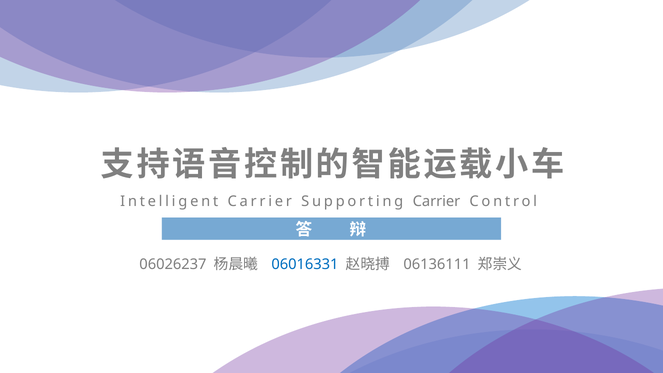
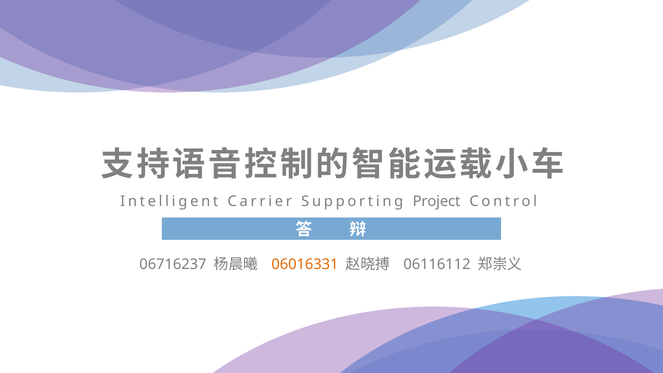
Supporting Carrier: Carrier -> Project
06026237: 06026237 -> 06716237
06016331 colour: blue -> orange
06136111: 06136111 -> 06116112
